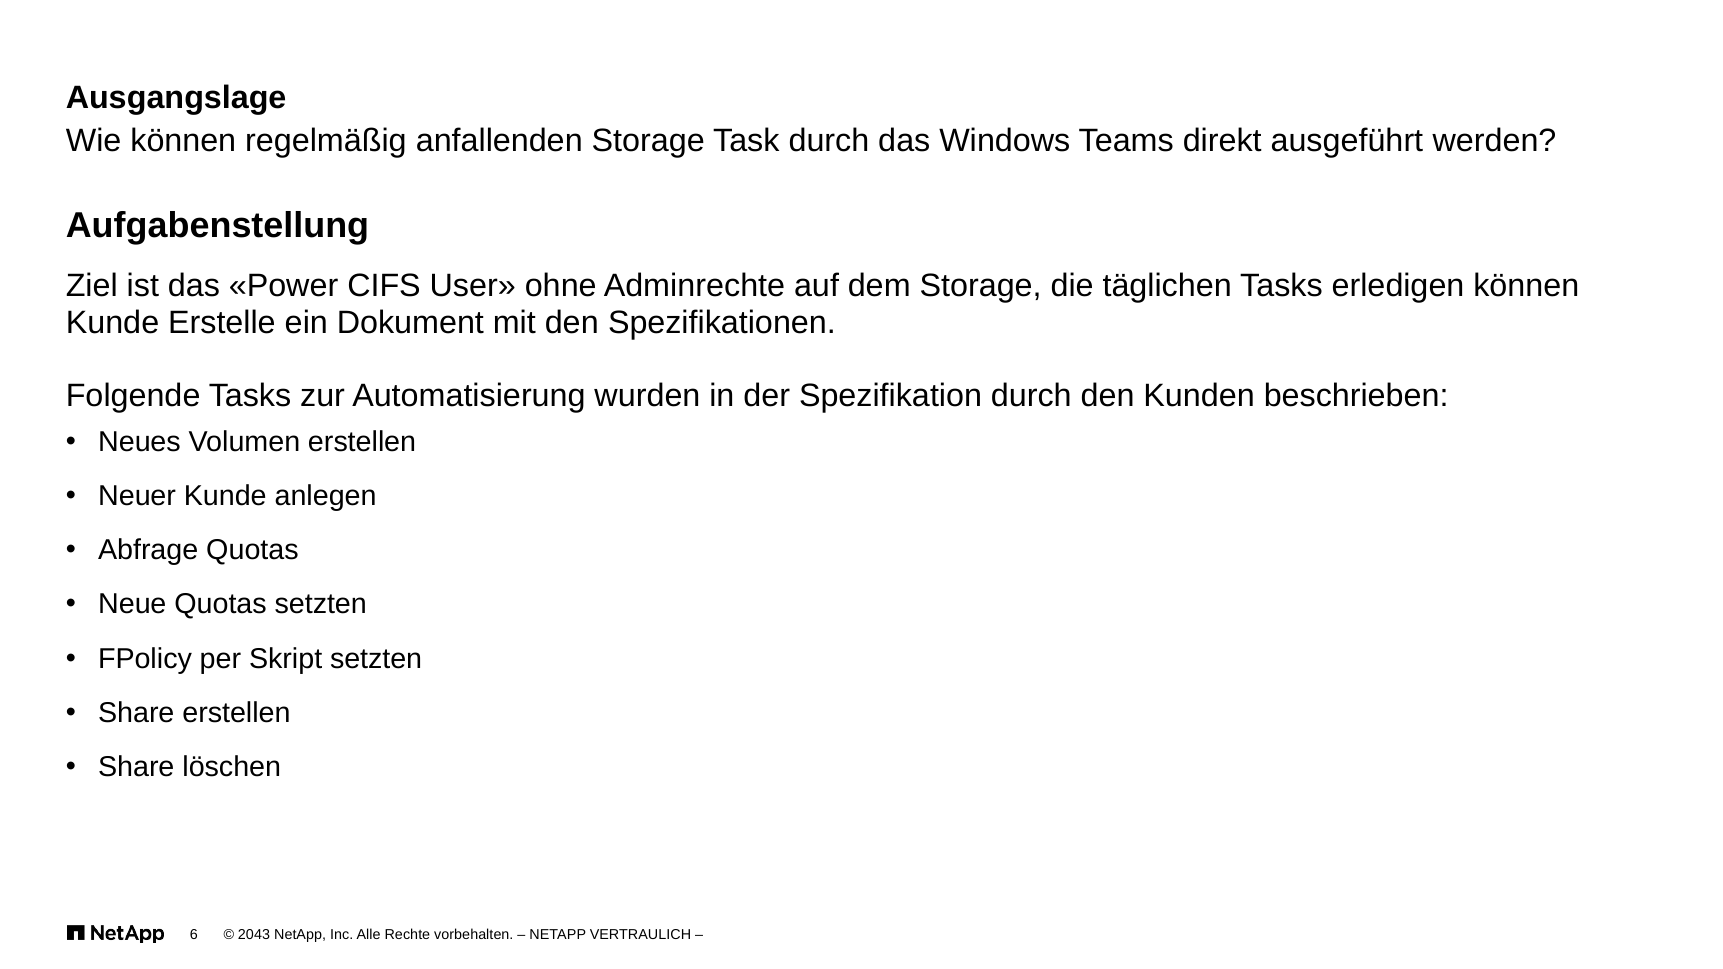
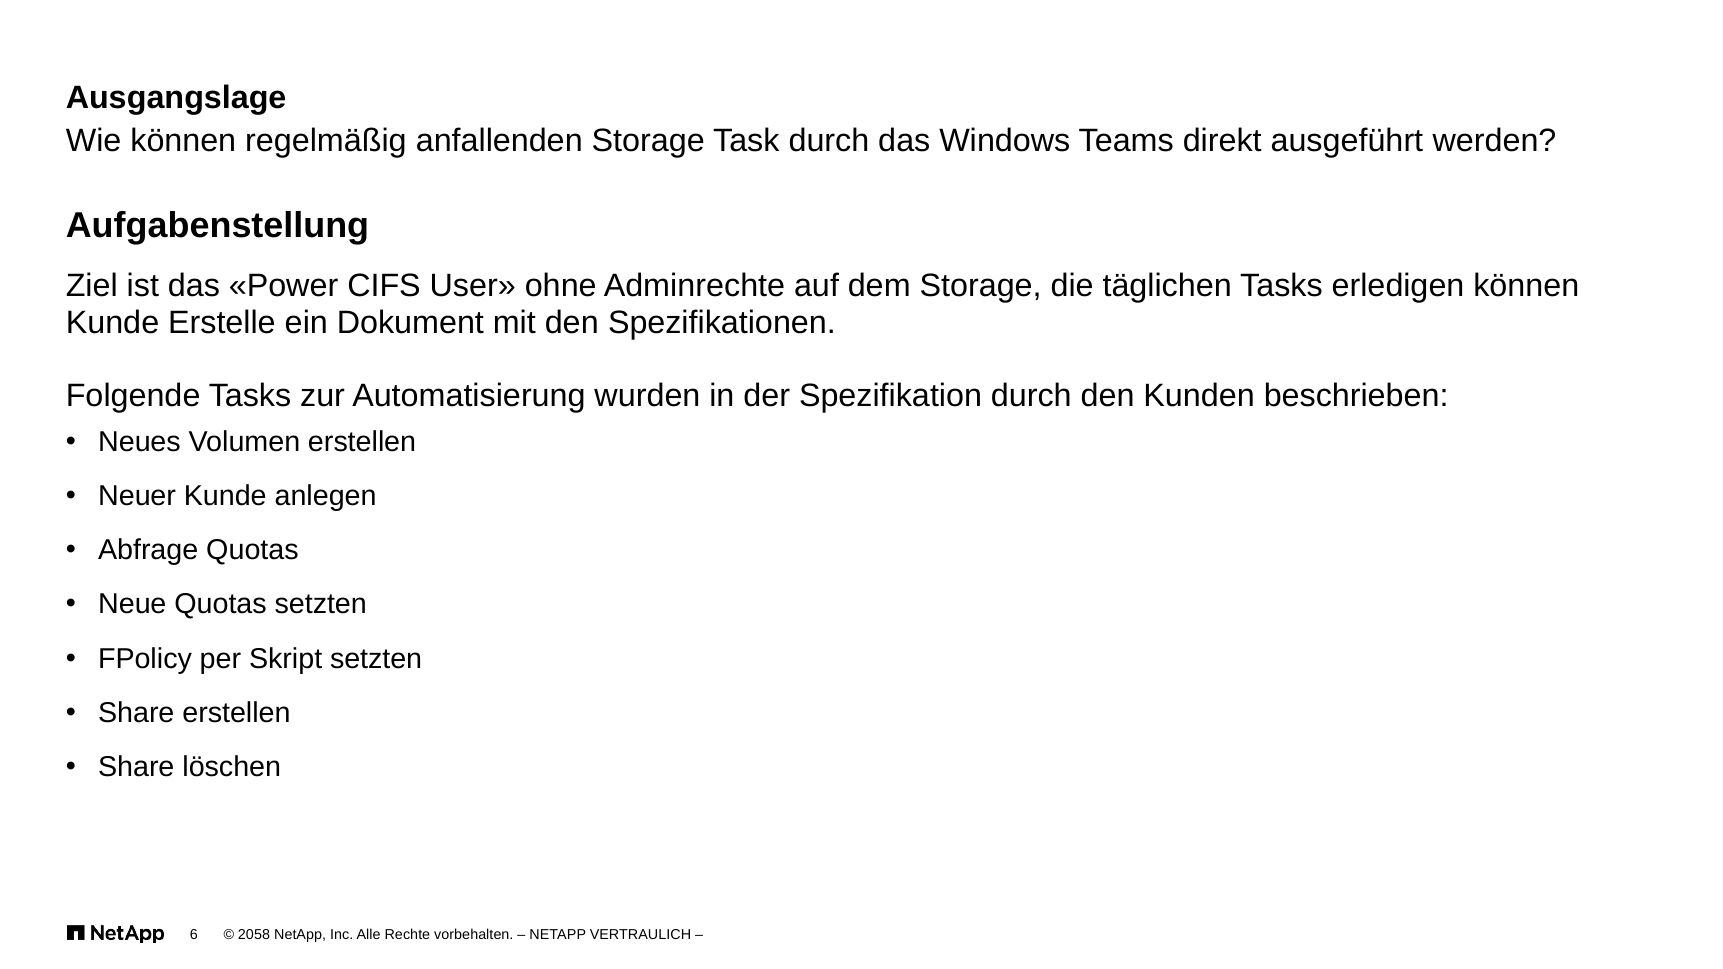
2043: 2043 -> 2058
